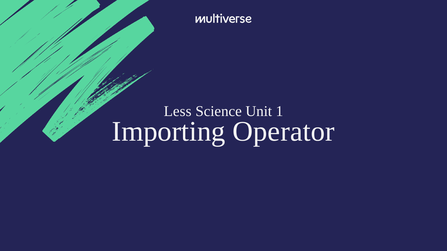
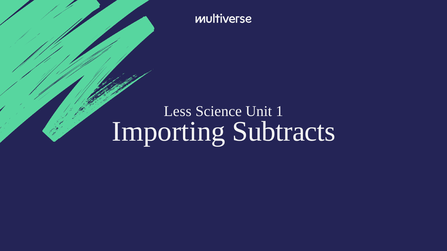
Operator: Operator -> Subtracts
